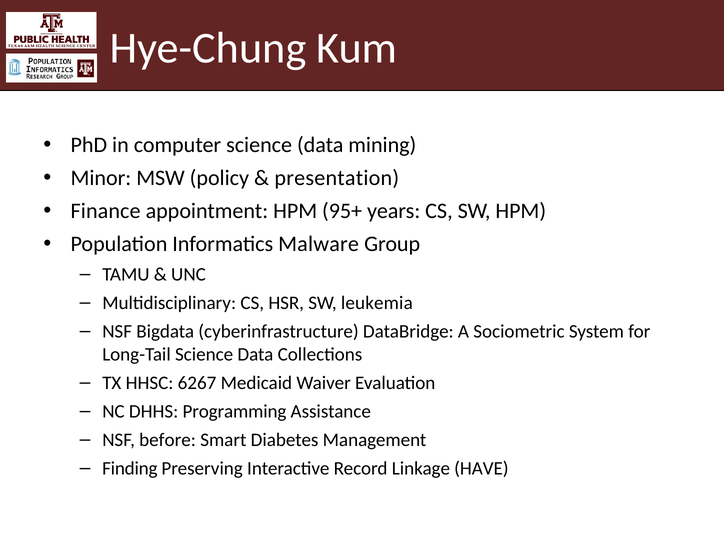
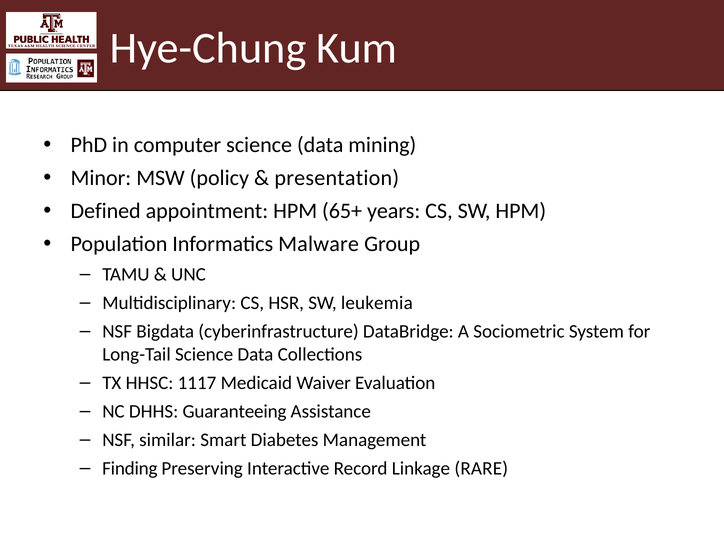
Finance: Finance -> Defined
95+: 95+ -> 65+
6267: 6267 -> 1117
Programming: Programming -> Guaranteeing
before: before -> similar
HAVE: HAVE -> RARE
